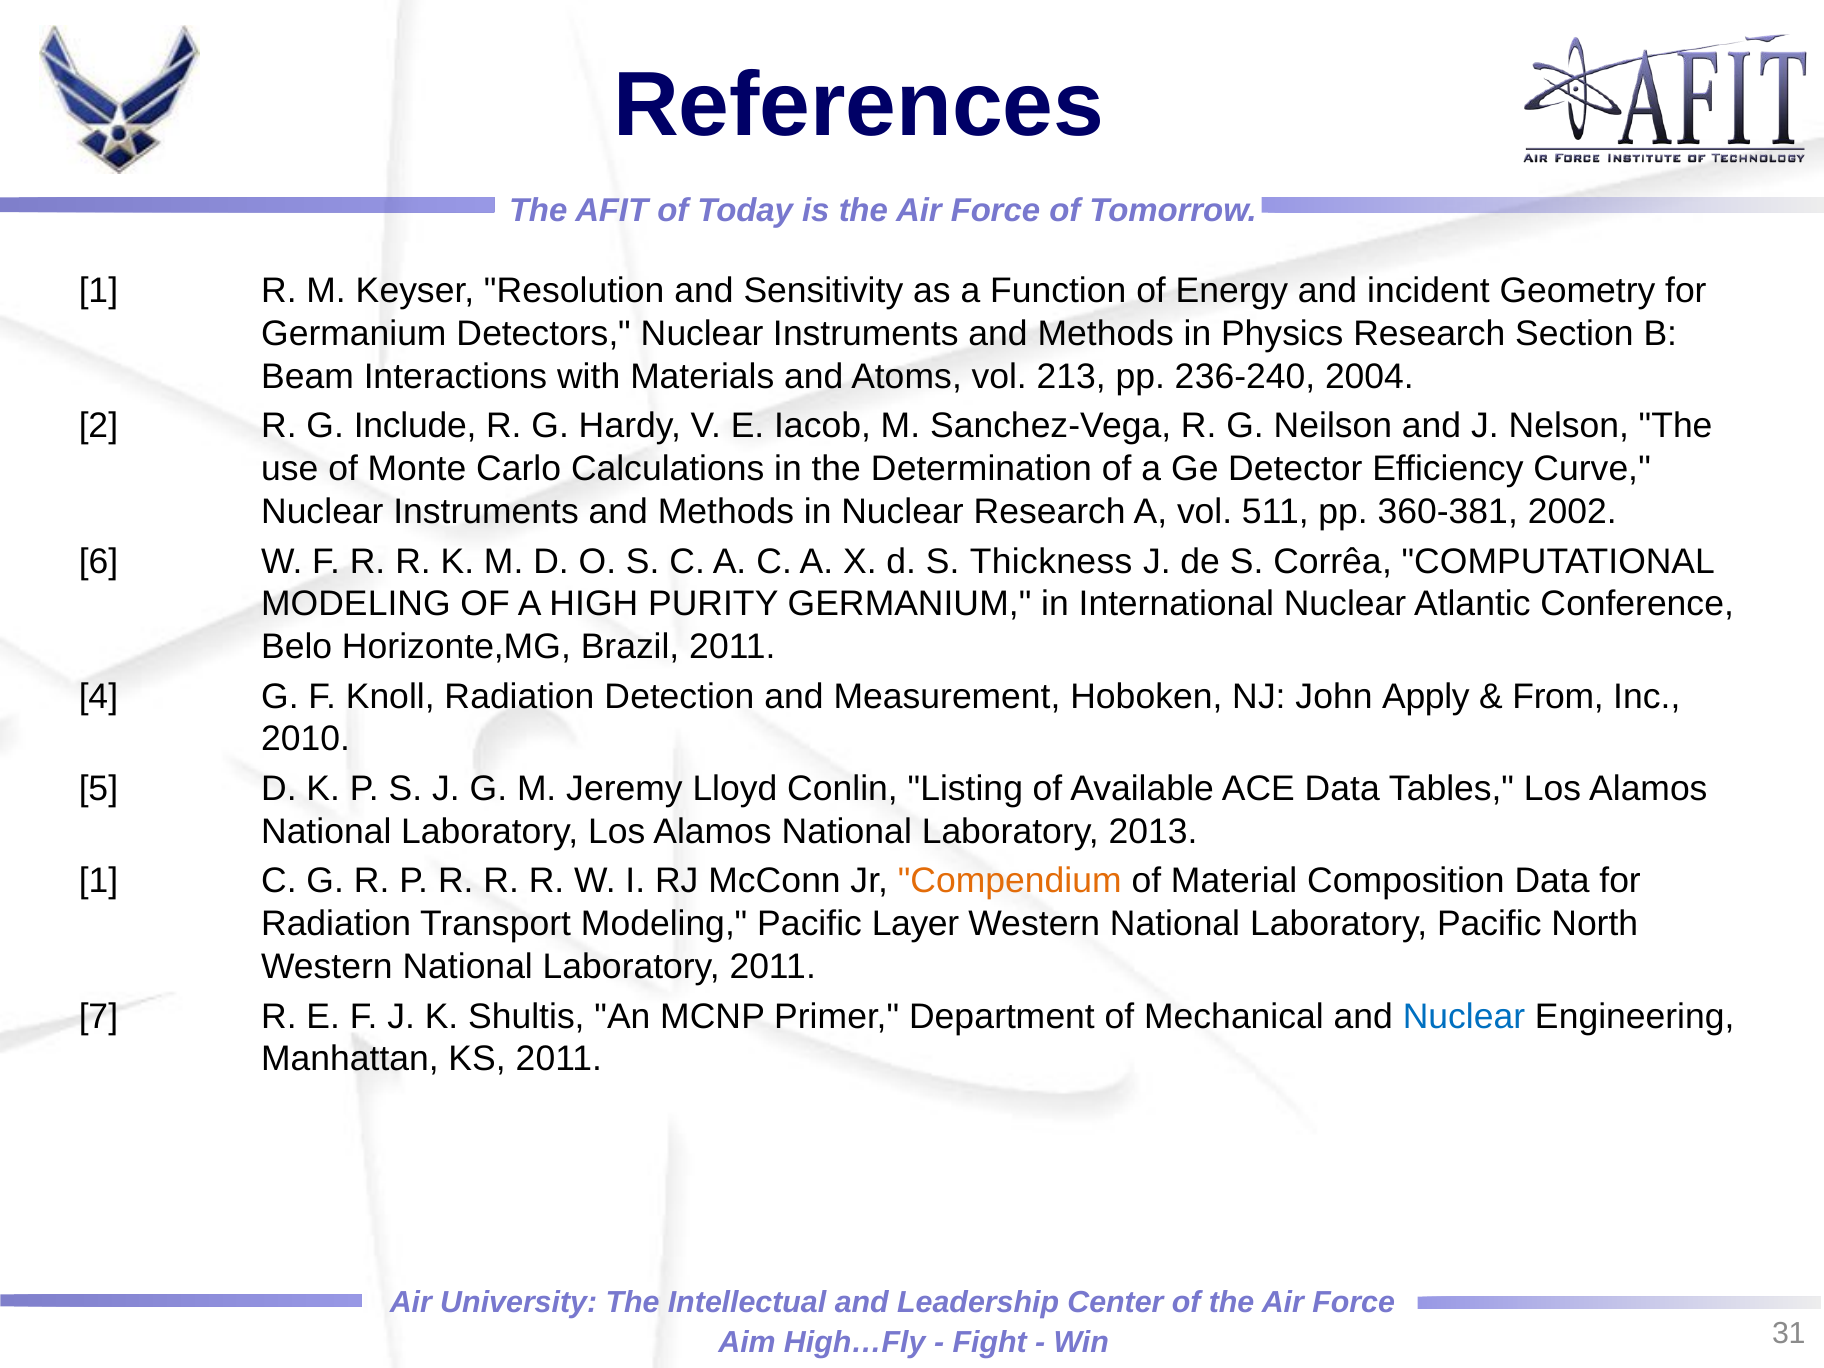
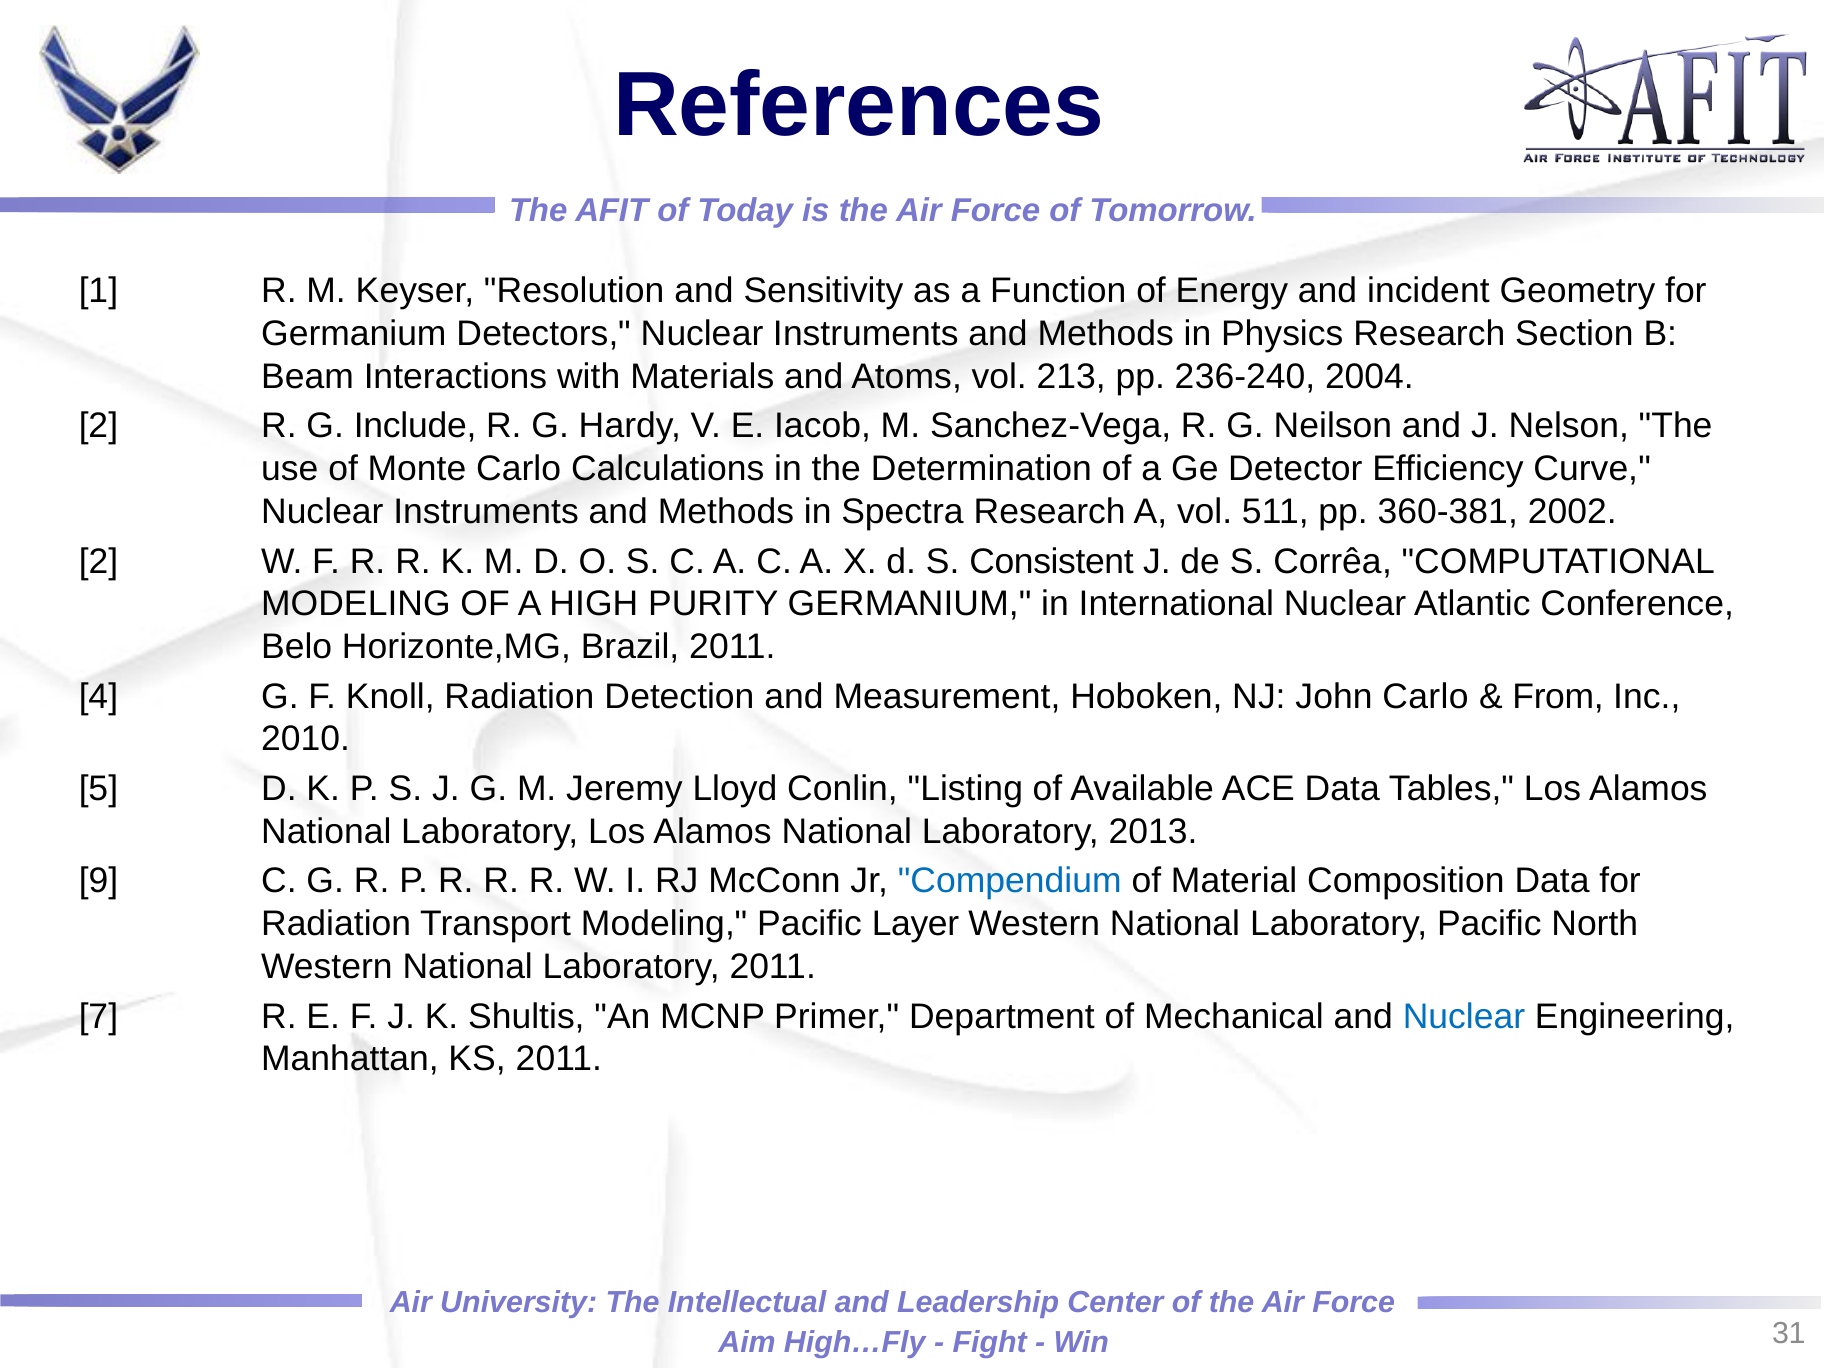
in Nuclear: Nuclear -> Spectra
6 at (98, 561): 6 -> 2
Thickness: Thickness -> Consistent
John Apply: Apply -> Carlo
1 at (98, 881): 1 -> 9
Compendium colour: orange -> blue
